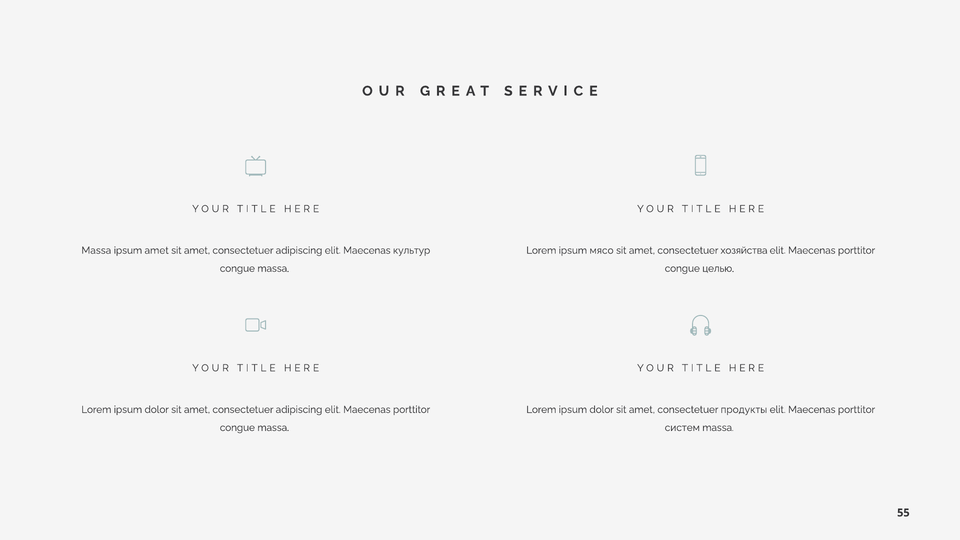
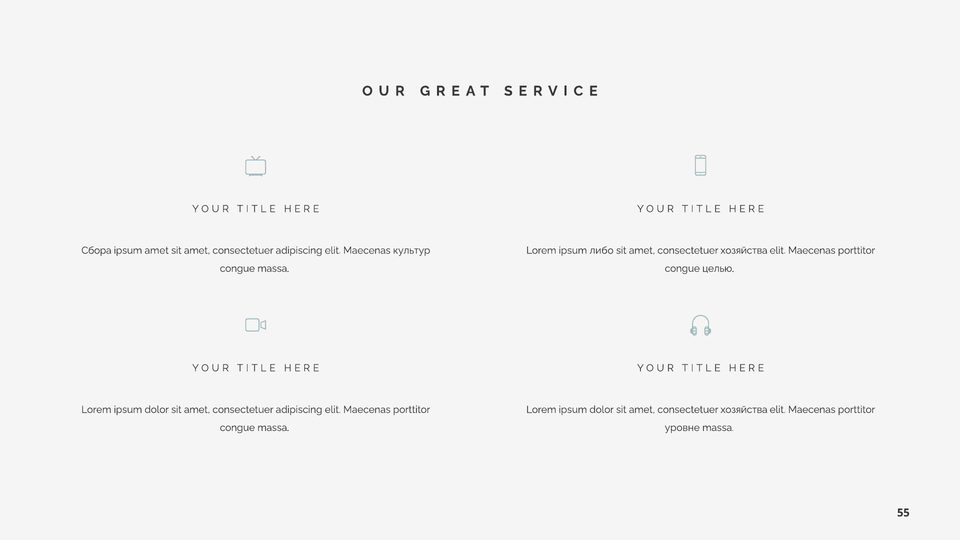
Massa at (96, 250): Massa -> Сбора
мясо: мясо -> либо
продукты at (744, 410): продукты -> хозяйства
систем: систем -> уровне
